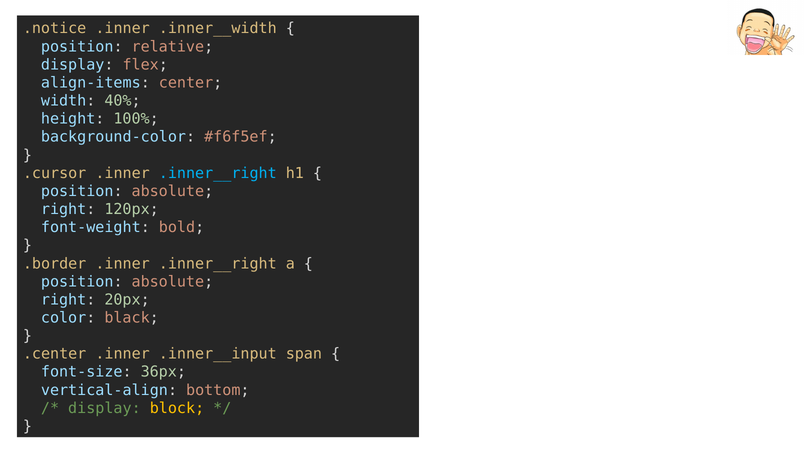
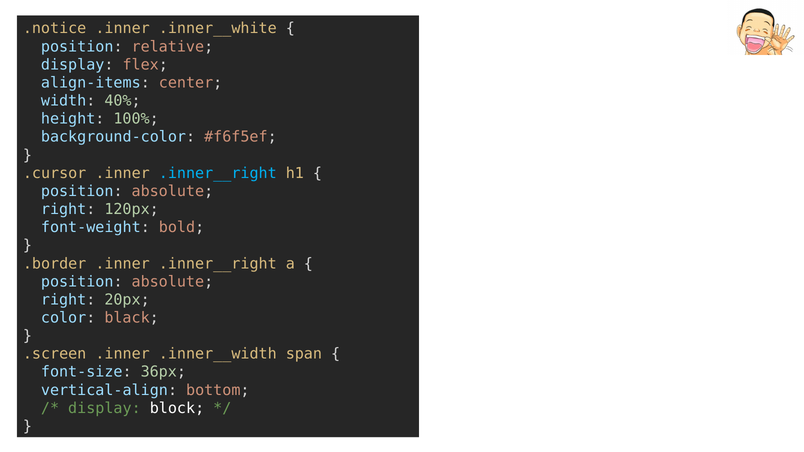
.inner__width: .inner__width -> .inner__white
.center: .center -> .screen
.inner__input: .inner__input -> .inner__width
block colour: yellow -> white
